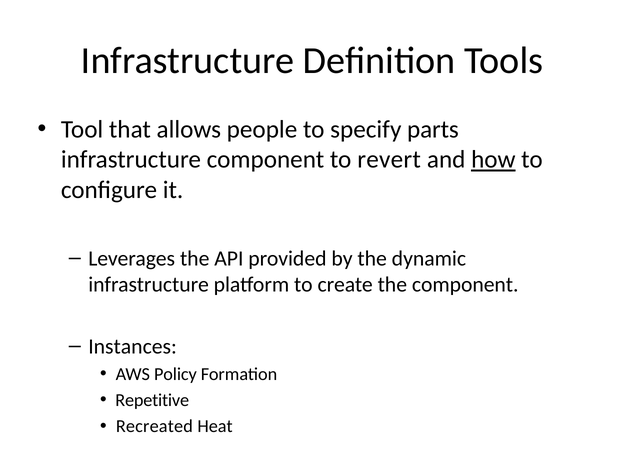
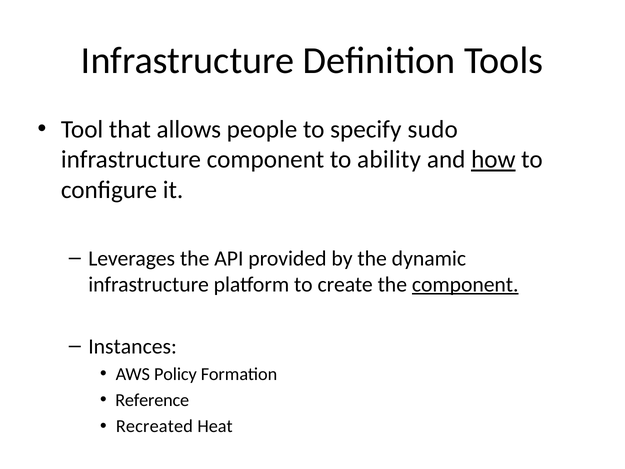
parts: parts -> sudo
revert: revert -> ability
component at (465, 284) underline: none -> present
Repetitive: Repetitive -> Reference
